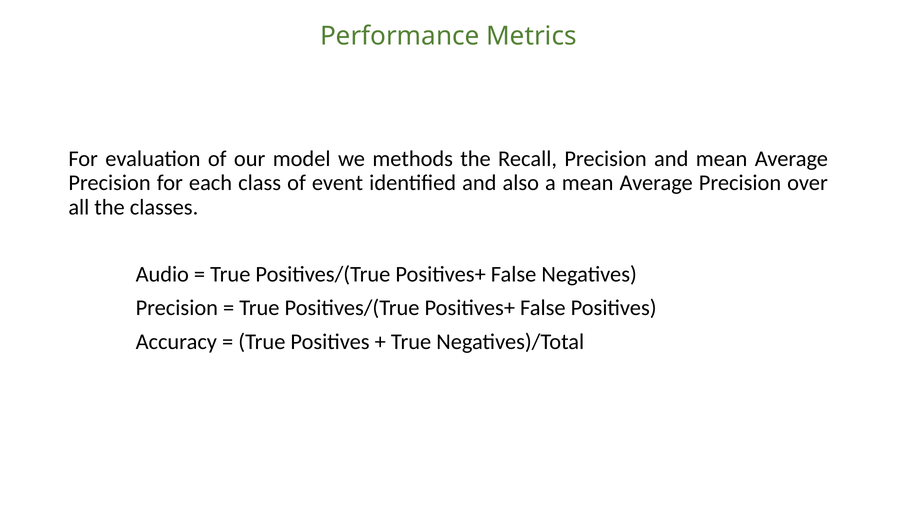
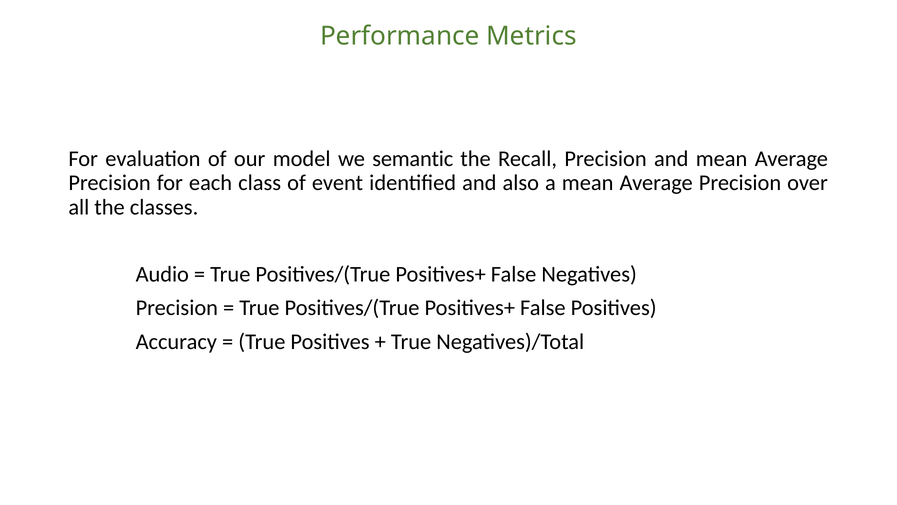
methods: methods -> semantic
